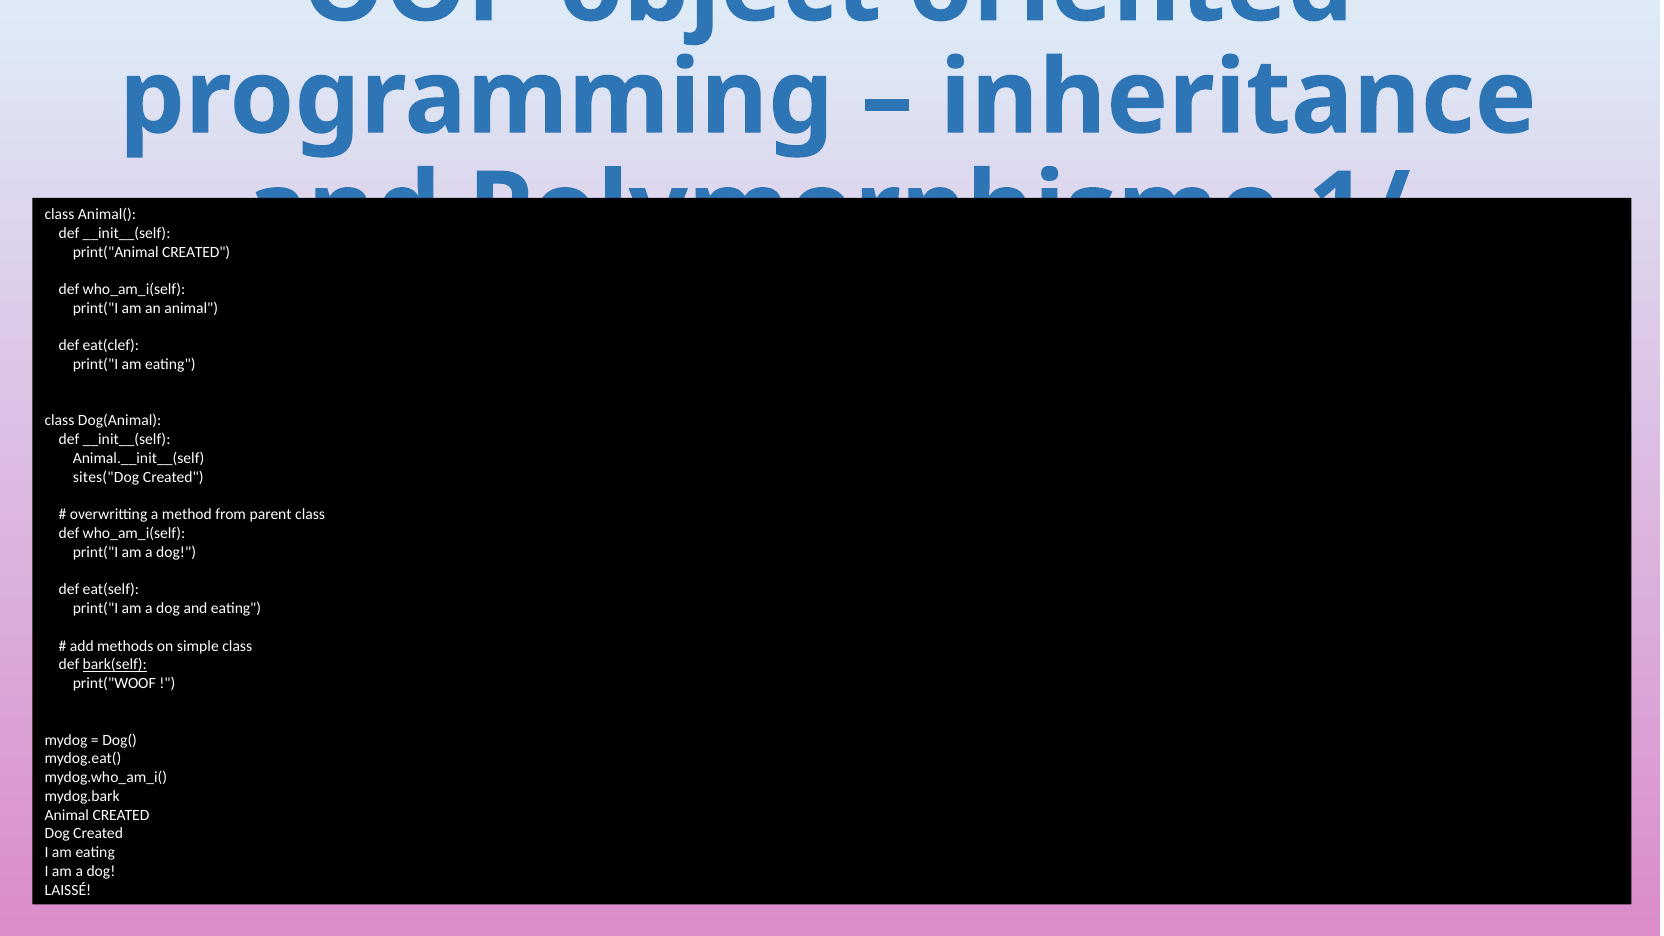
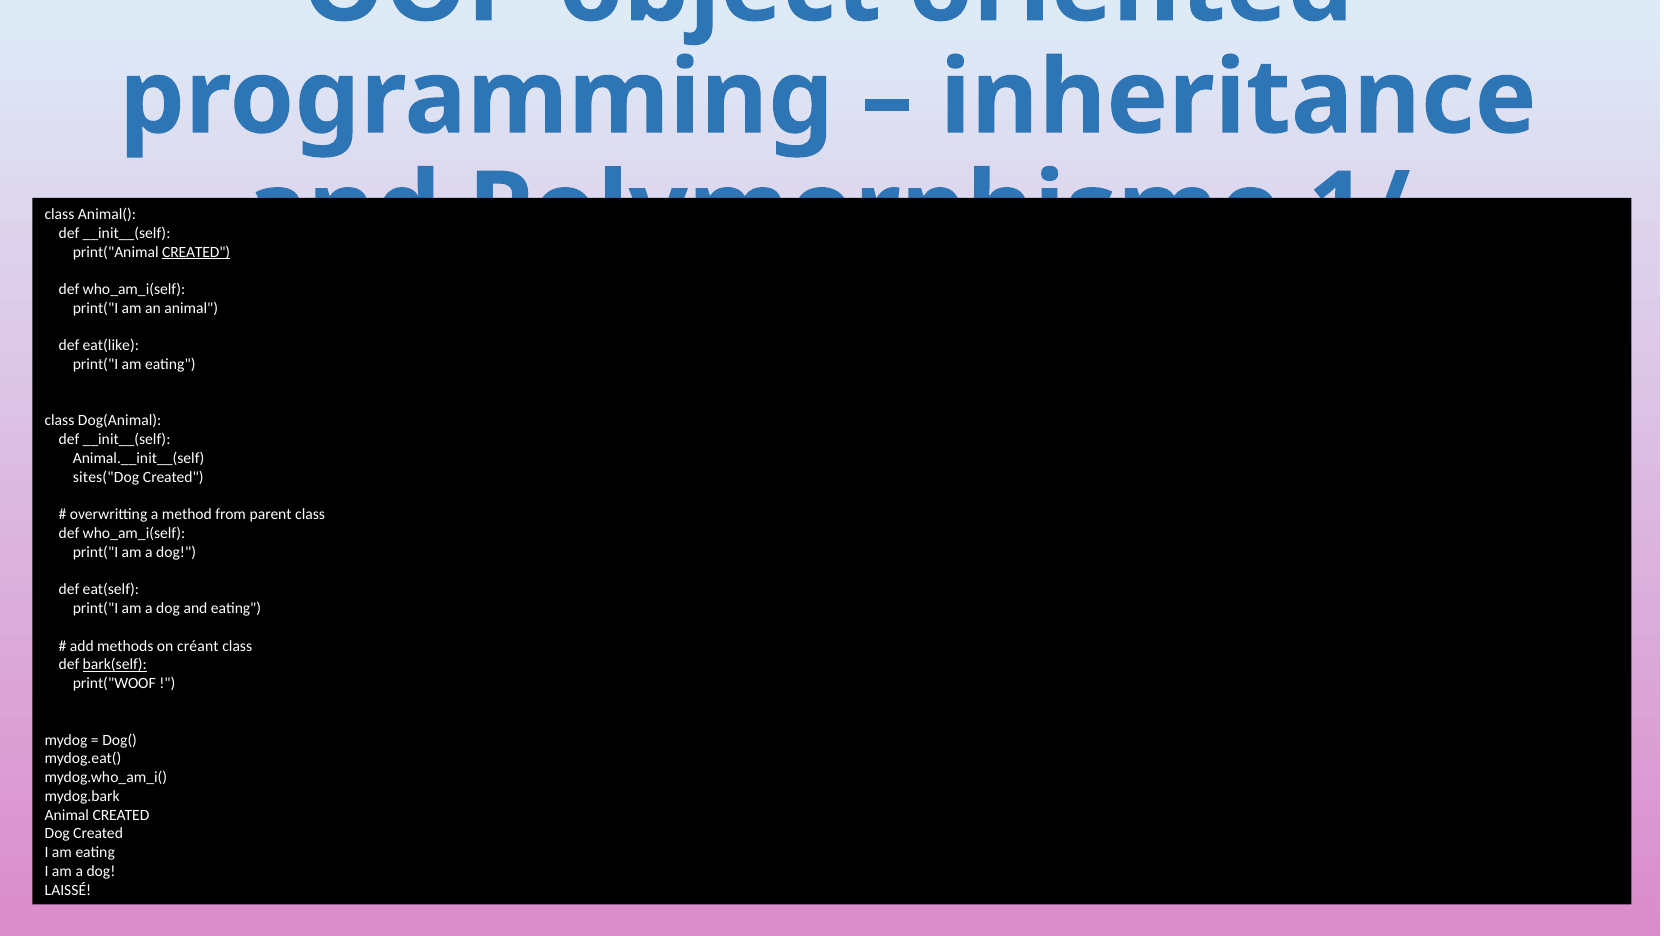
CREATED at (196, 252) underline: none -> present
eat(clef: eat(clef -> eat(like
simple: simple -> créant
